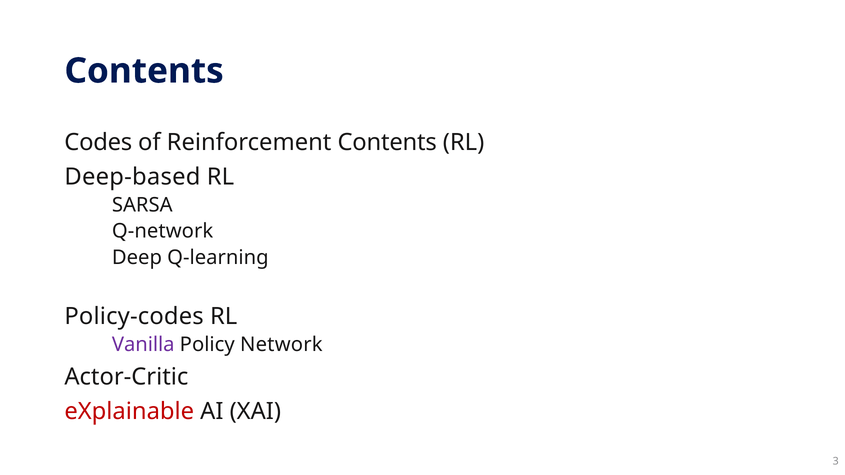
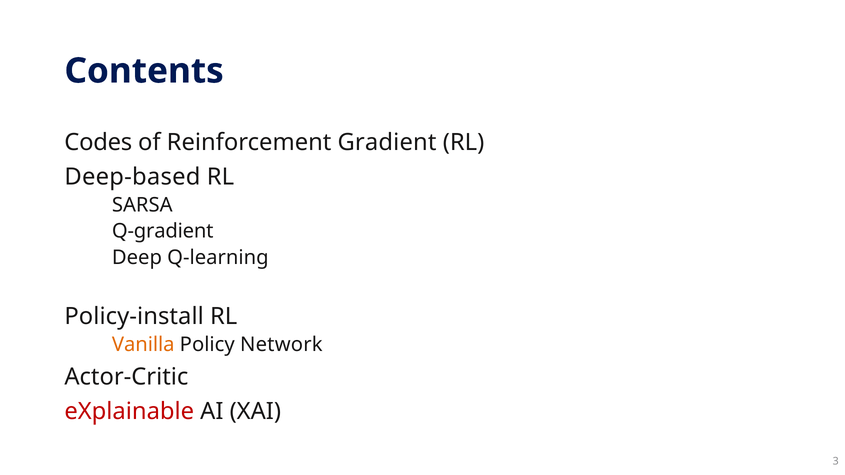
Reinforcement Contents: Contents -> Gradient
Q-network: Q-network -> Q-gradient
Policy-codes: Policy-codes -> Policy-install
Vanilla colour: purple -> orange
